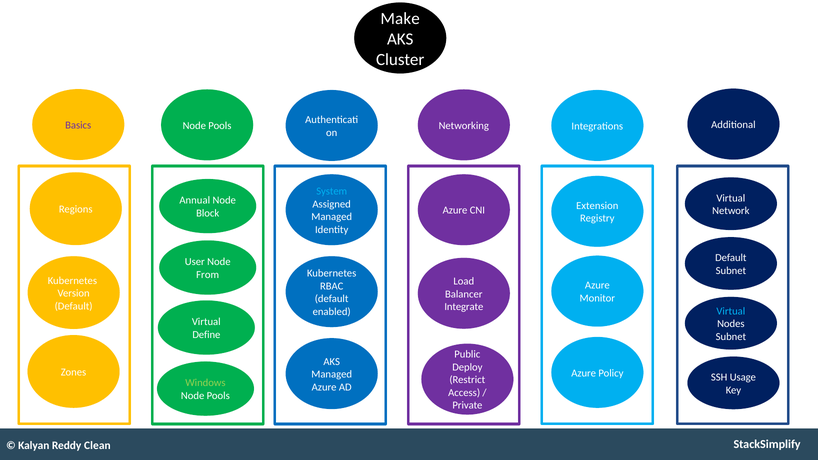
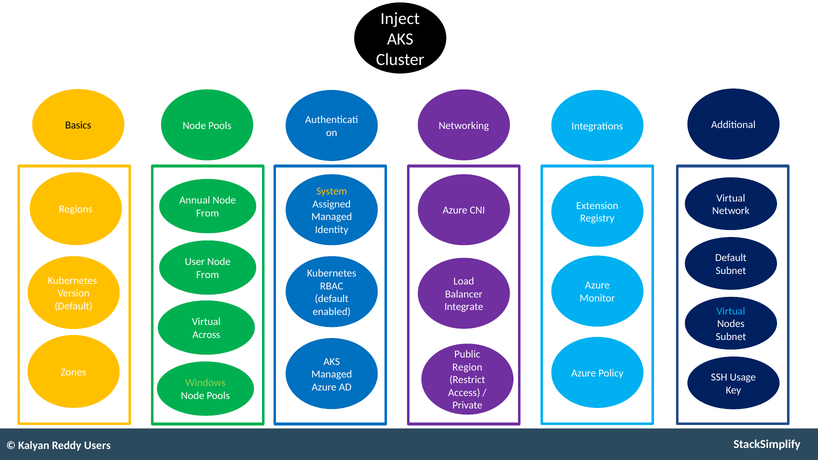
Make: Make -> Inject
Basics colour: purple -> black
System colour: light blue -> yellow
Block at (208, 213): Block -> From
Define: Define -> Across
Deploy: Deploy -> Region
Clean: Clean -> Users
